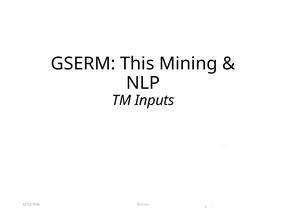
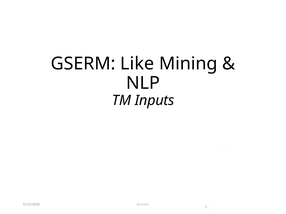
This: This -> Like
